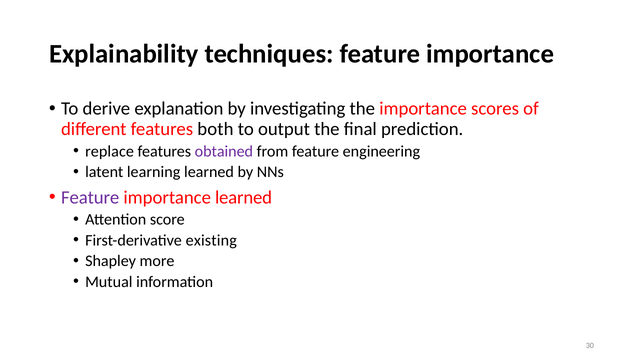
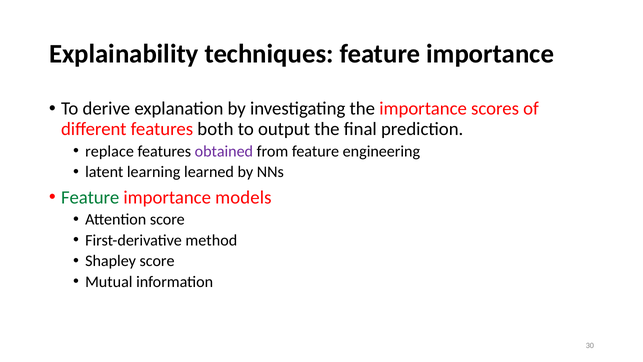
Feature at (90, 197) colour: purple -> green
importance learned: learned -> models
existing: existing -> method
Shapley more: more -> score
